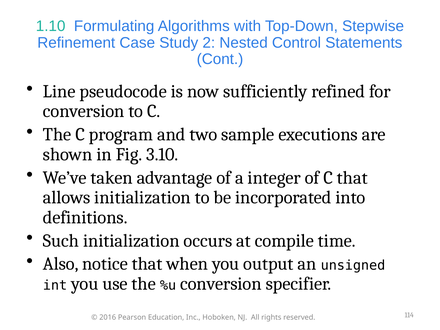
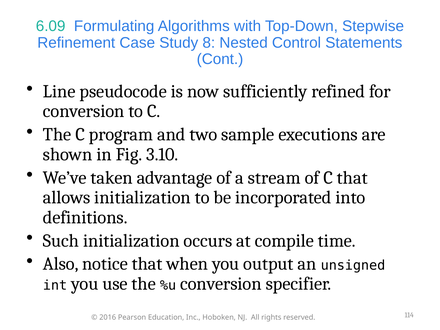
1.10: 1.10 -> 6.09
2: 2 -> 8
integer: integer -> stream
